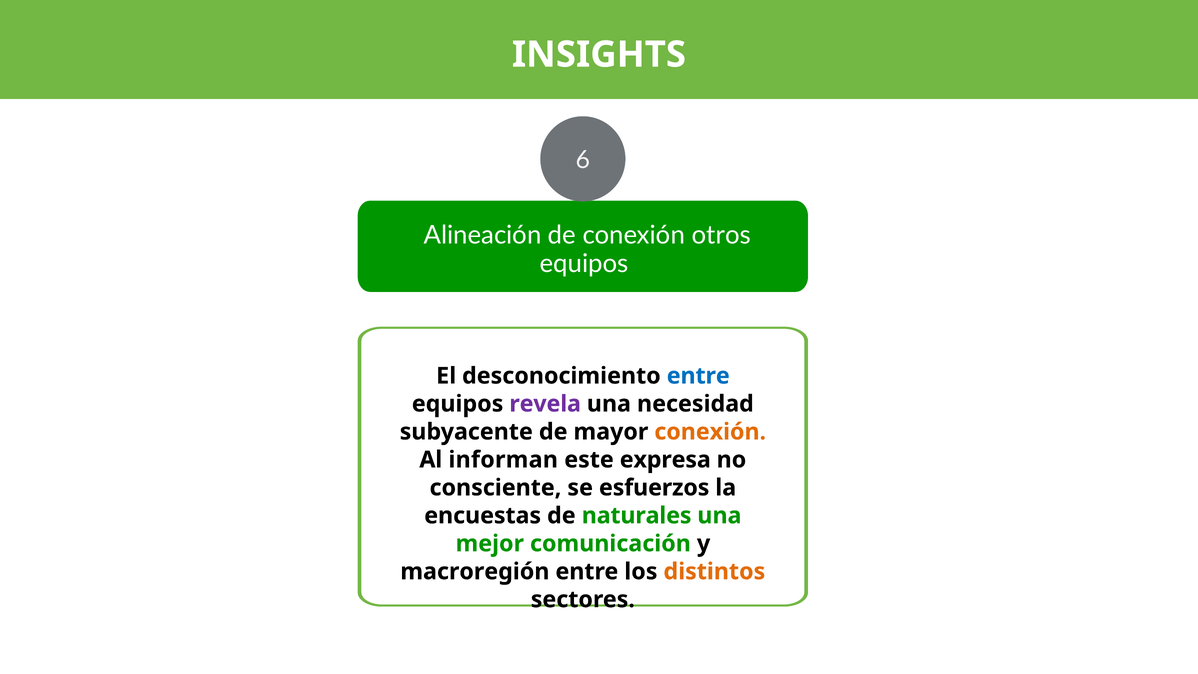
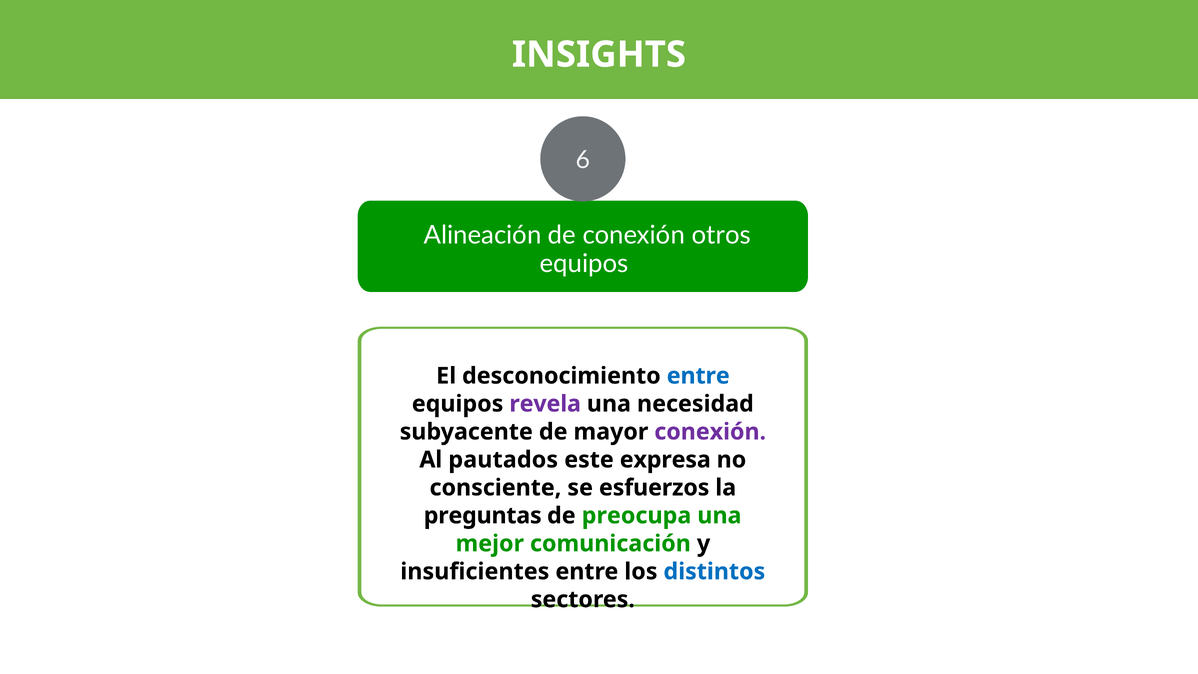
conexión at (710, 432) colour: orange -> purple
informan: informan -> pautados
encuestas: encuestas -> preguntas
naturales: naturales -> preocupa
macroregión: macroregión -> insuficientes
distintos colour: orange -> blue
